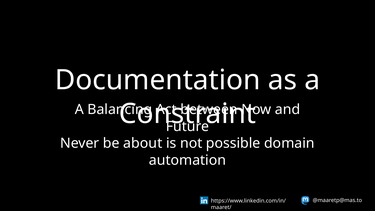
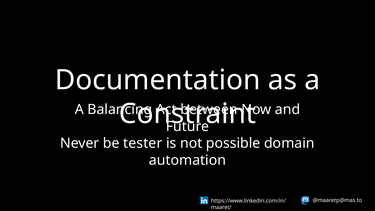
about: about -> tester
